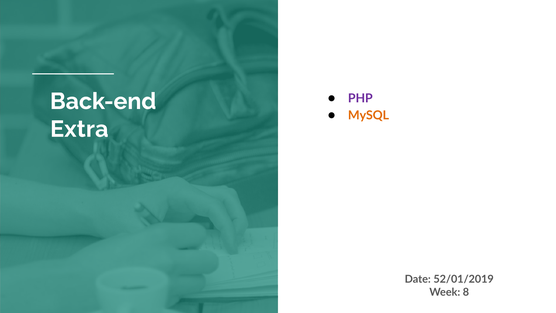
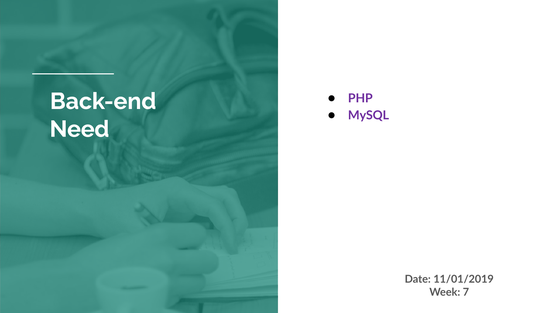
MySQL colour: orange -> purple
Extra: Extra -> Need
52/01/2019: 52/01/2019 -> 11/01/2019
8: 8 -> 7
